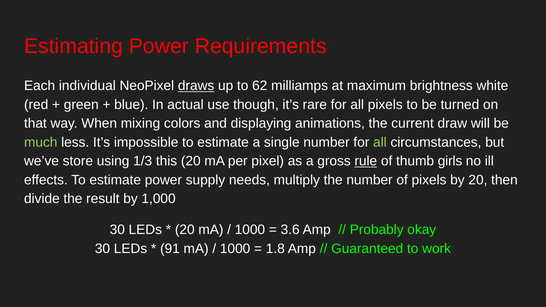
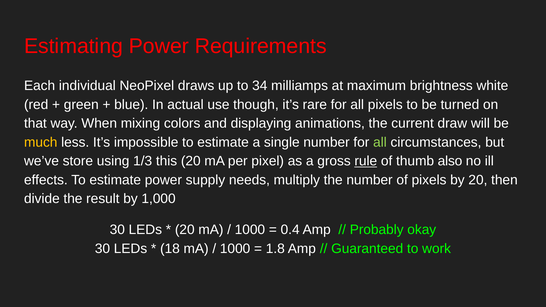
draws underline: present -> none
62: 62 -> 34
much colour: light green -> yellow
girls: girls -> also
3.6: 3.6 -> 0.4
91: 91 -> 18
